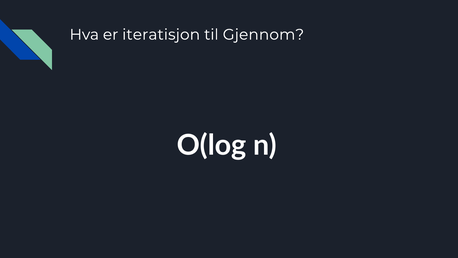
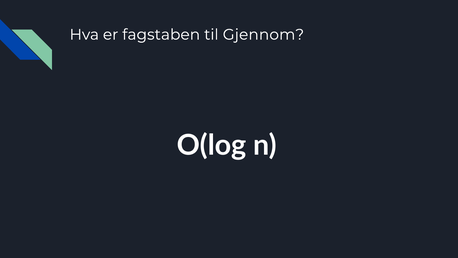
iteratisjon: iteratisjon -> fagstaben
